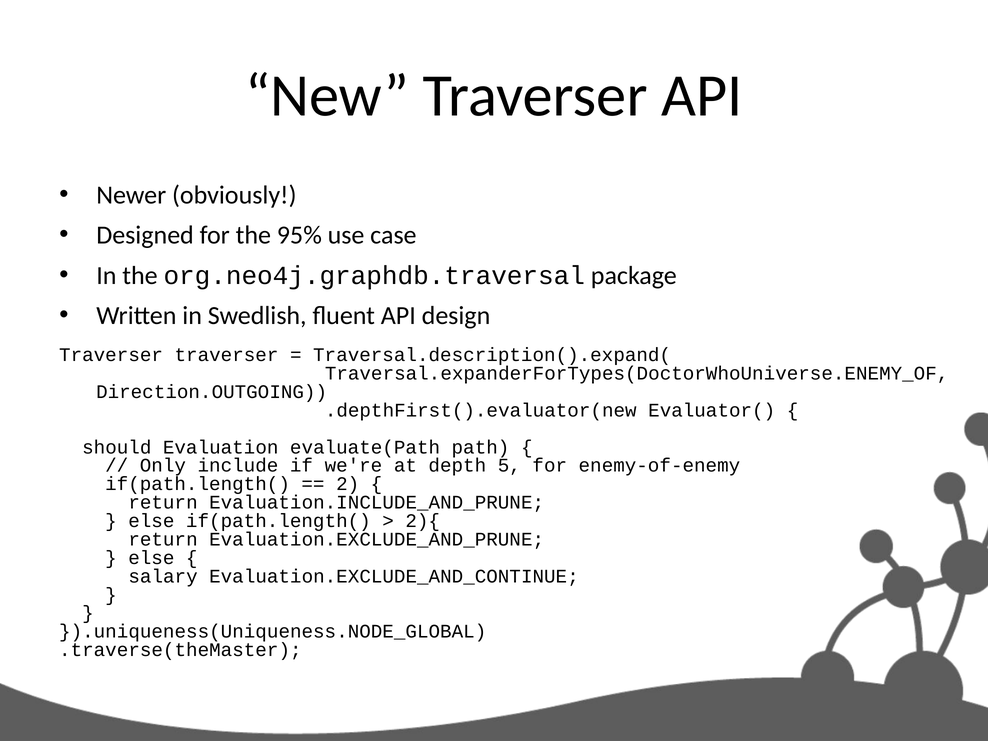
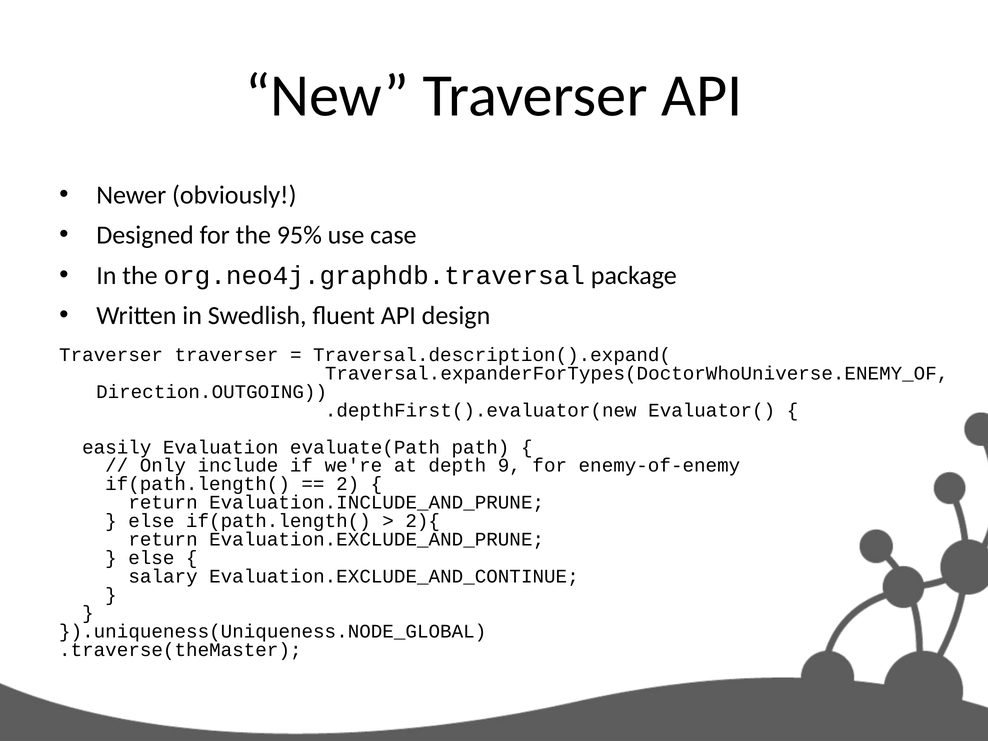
should: should -> easily
5: 5 -> 9
